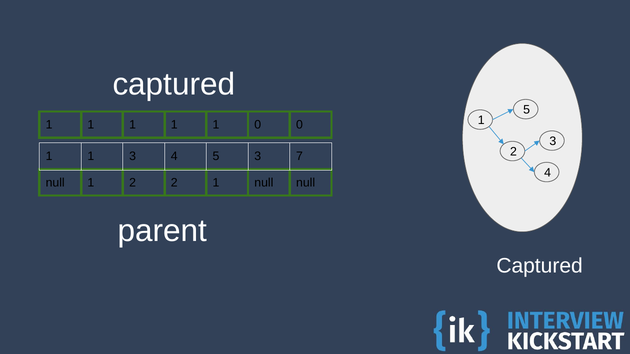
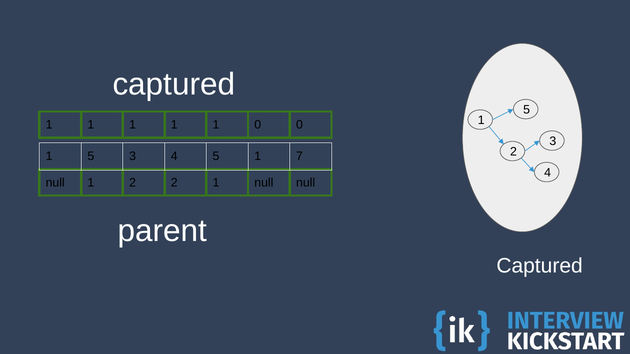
1 at (91, 156): 1 -> 5
4 5 3: 3 -> 1
